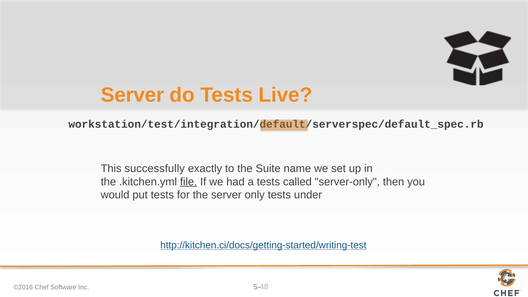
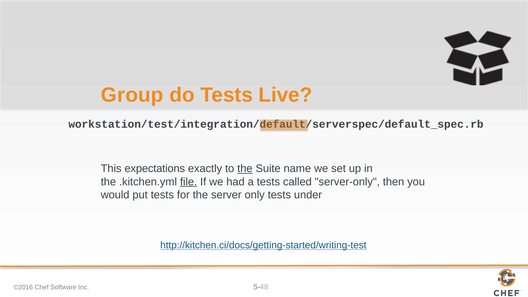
Server at (132, 95): Server -> Group
successfully: successfully -> expectations
the at (245, 169) underline: none -> present
